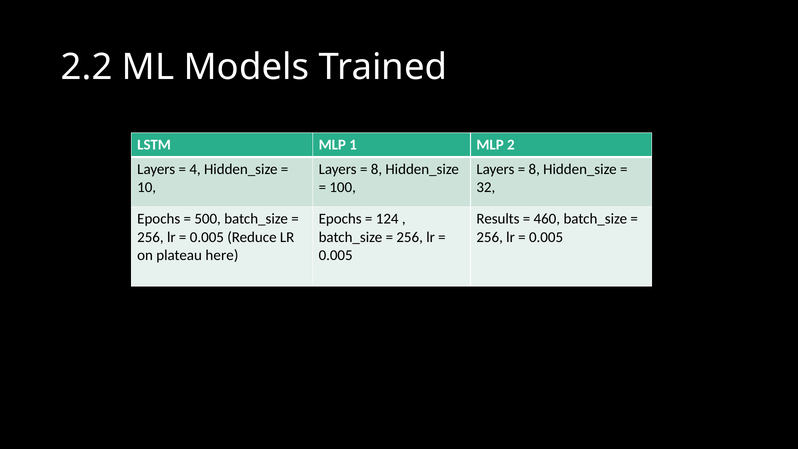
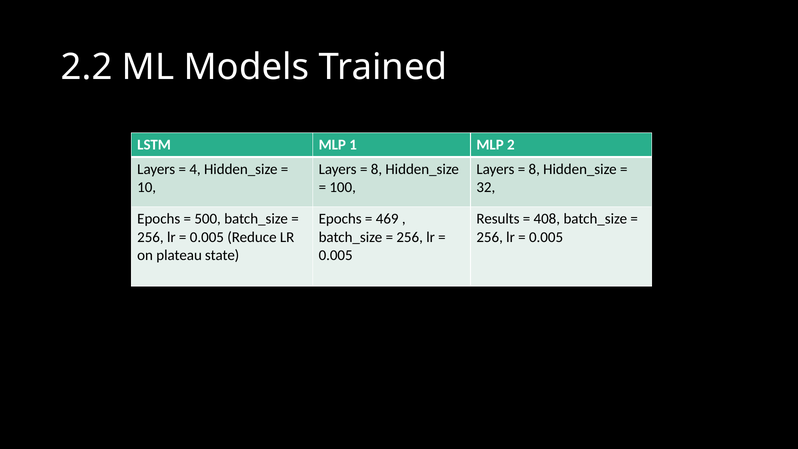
124: 124 -> 469
460: 460 -> 408
here: here -> state
